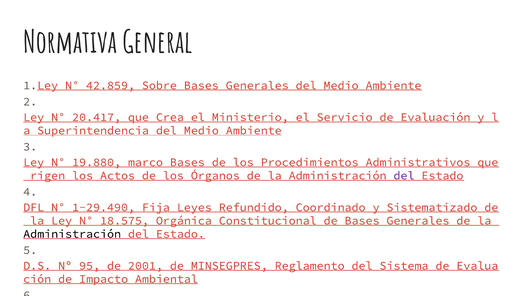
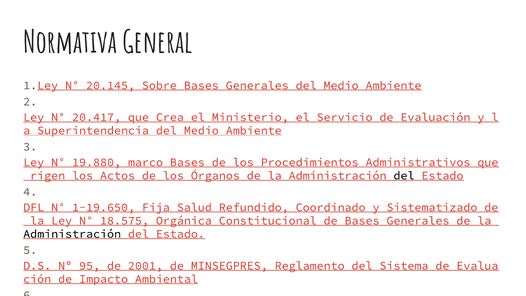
42.859: 42.859 -> 20.145
del at (404, 175) colour: purple -> black
1-29.490: 1-29.490 -> 1-19.650
Leyes: Leyes -> Salud
